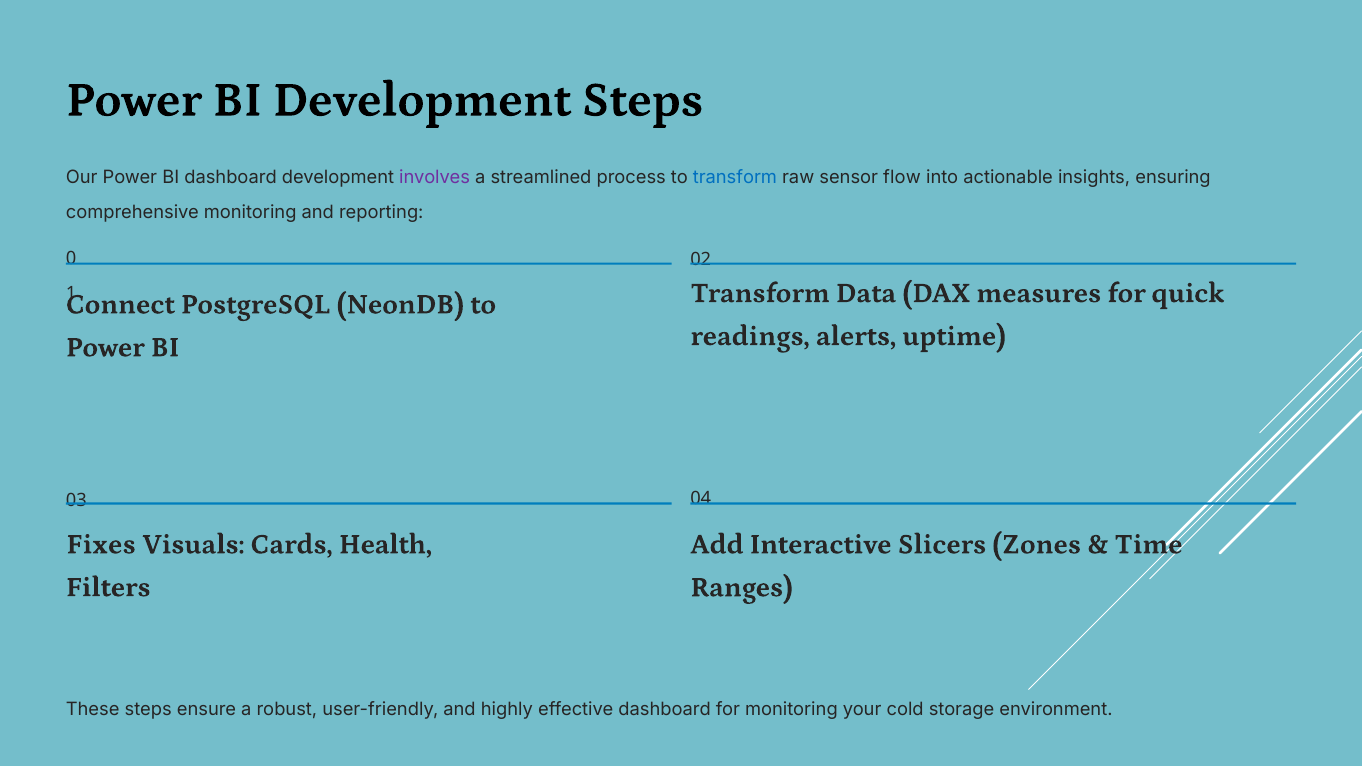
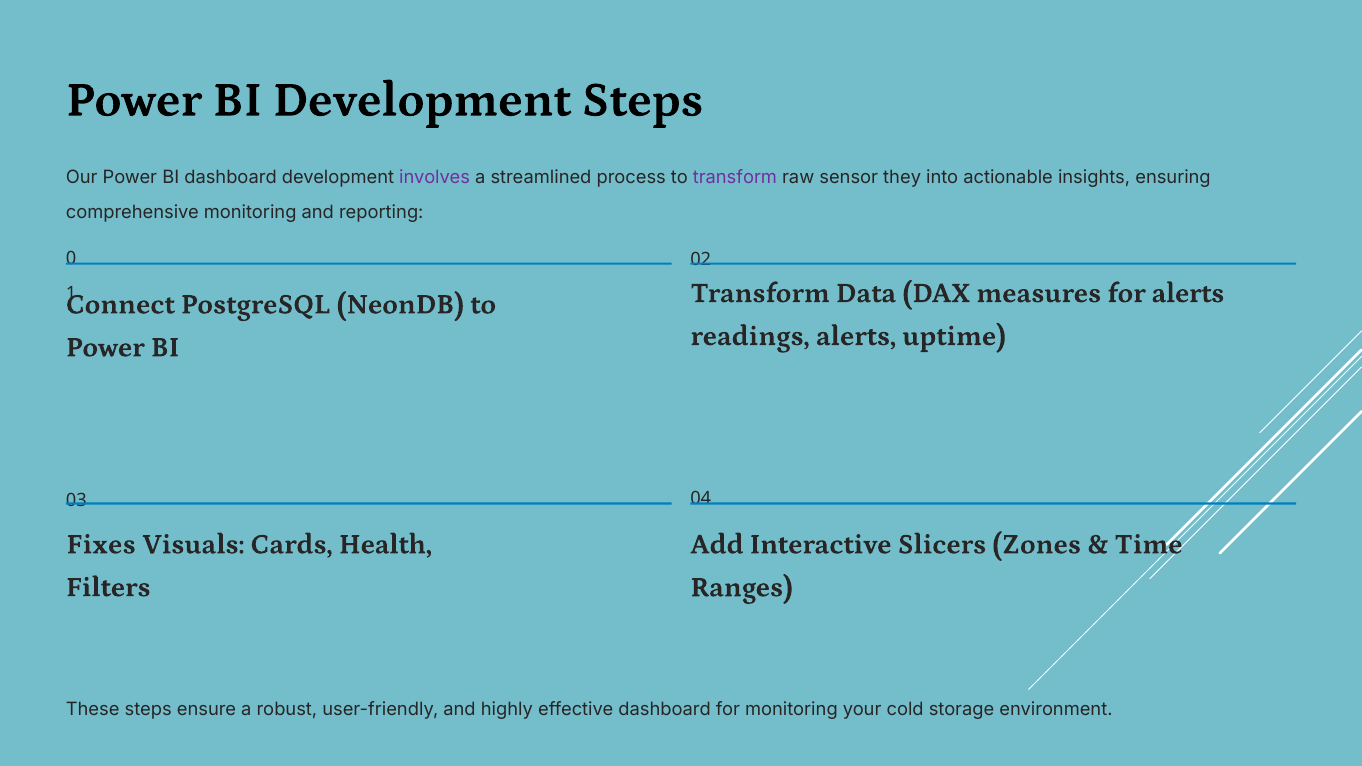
transform at (735, 177) colour: blue -> purple
flow: flow -> they
for quick: quick -> alerts
